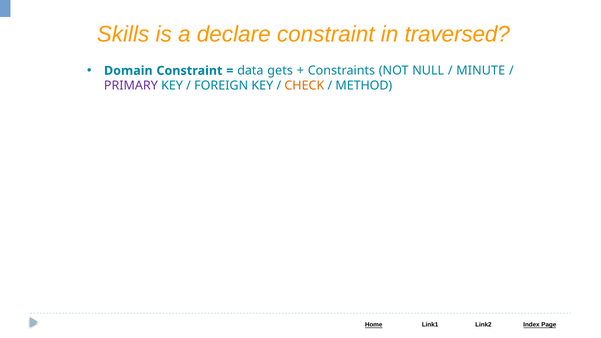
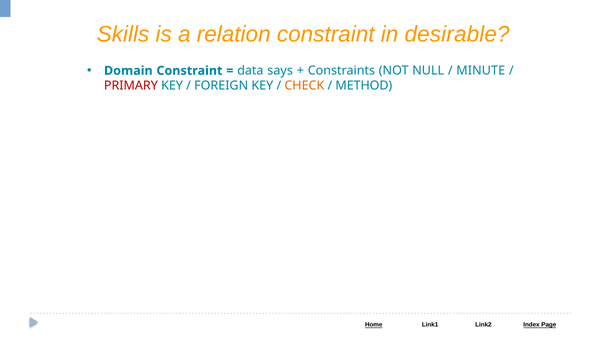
declare: declare -> relation
traversed: traversed -> desirable
gets: gets -> says
PRIMARY colour: purple -> red
